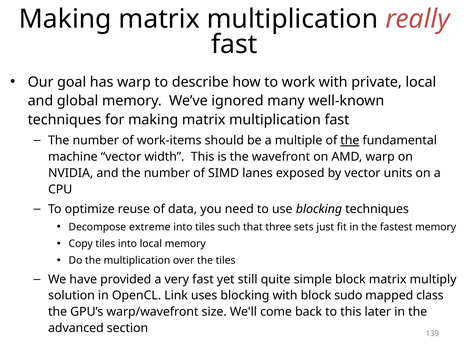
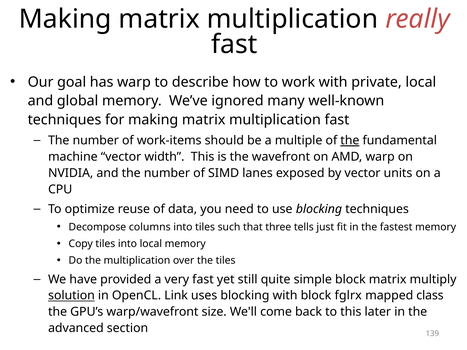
extreme: extreme -> columns
sets: sets -> tells
solution underline: none -> present
sudo: sudo -> fglrx
